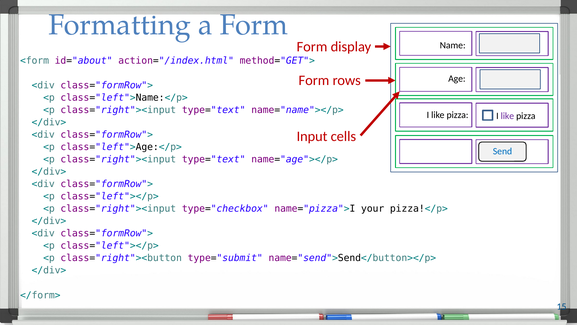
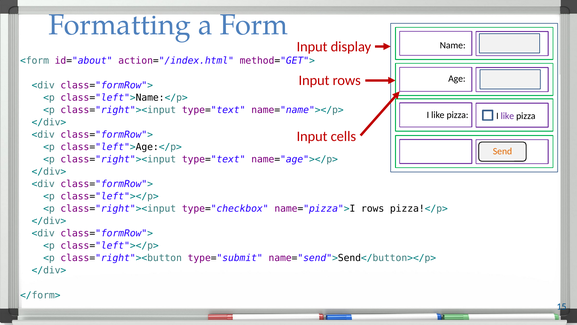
Form at (312, 47): Form -> Input
Form at (314, 80): Form -> Input
Send colour: blue -> orange
name="pizza">I your: your -> rows
